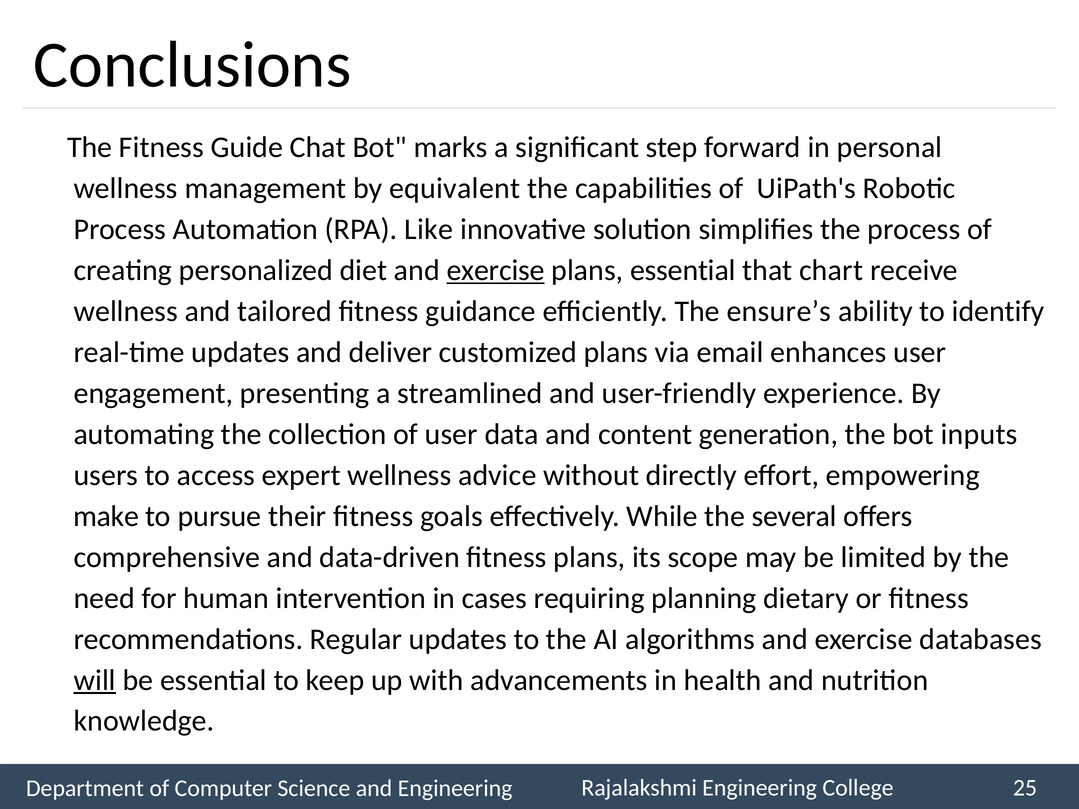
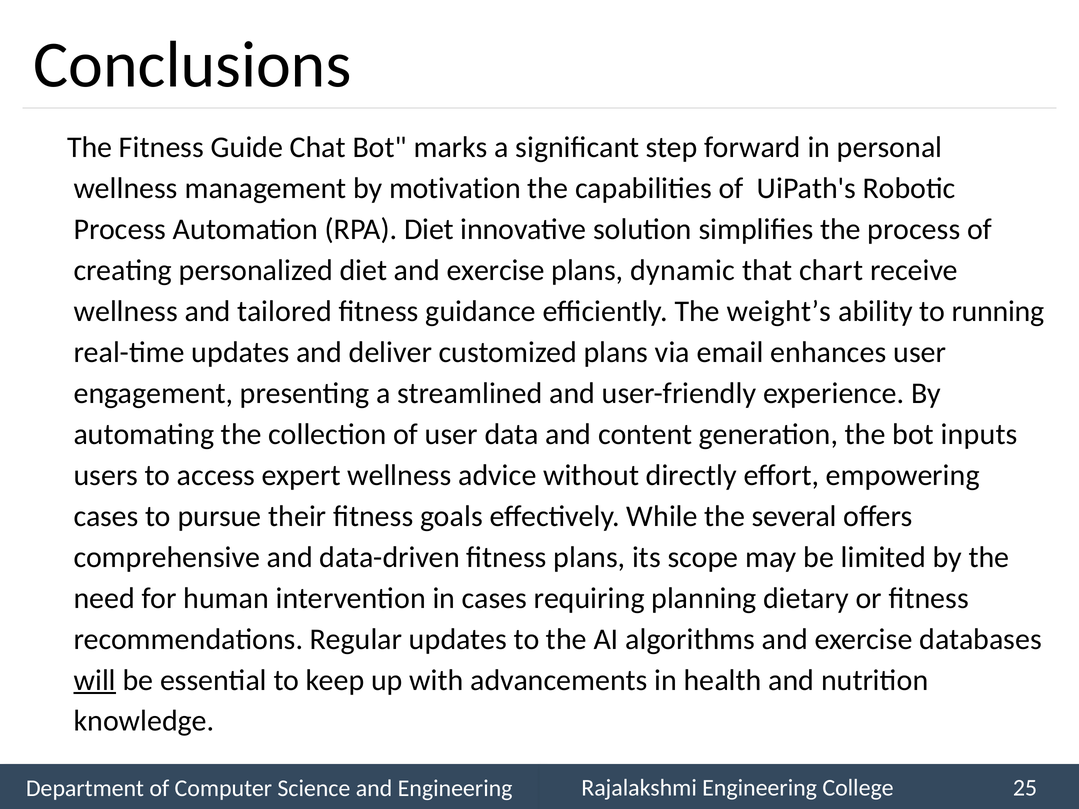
equivalent: equivalent -> motivation
RPA Like: Like -> Diet
exercise at (496, 270) underline: present -> none
plans essential: essential -> dynamic
ensure’s: ensure’s -> weight’s
identify: identify -> running
make at (106, 516): make -> cases
